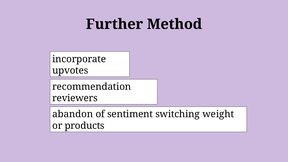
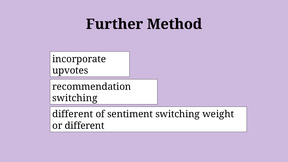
reviewers at (75, 98): reviewers -> switching
abandon at (73, 114): abandon -> different
or products: products -> different
